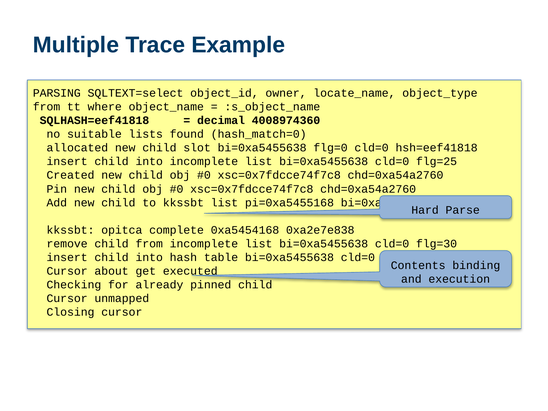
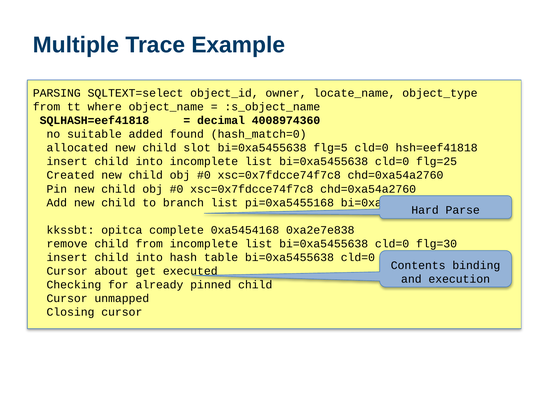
lists: lists -> added
flg=0: flg=0 -> flg=5
to kkssbt: kkssbt -> branch
